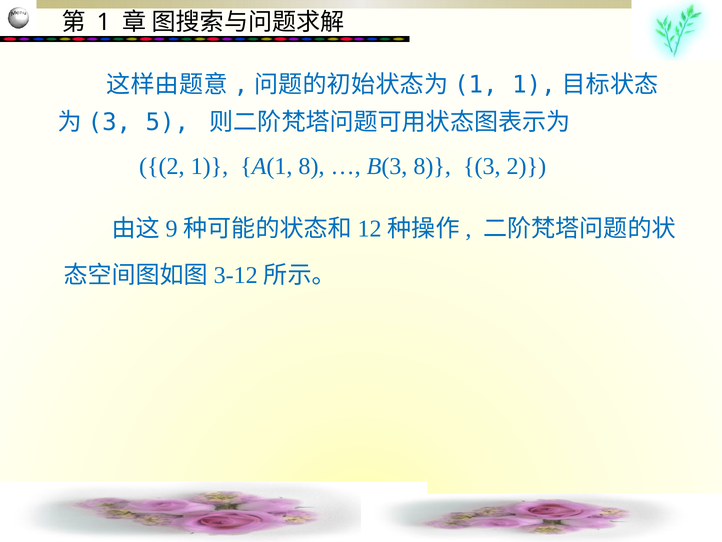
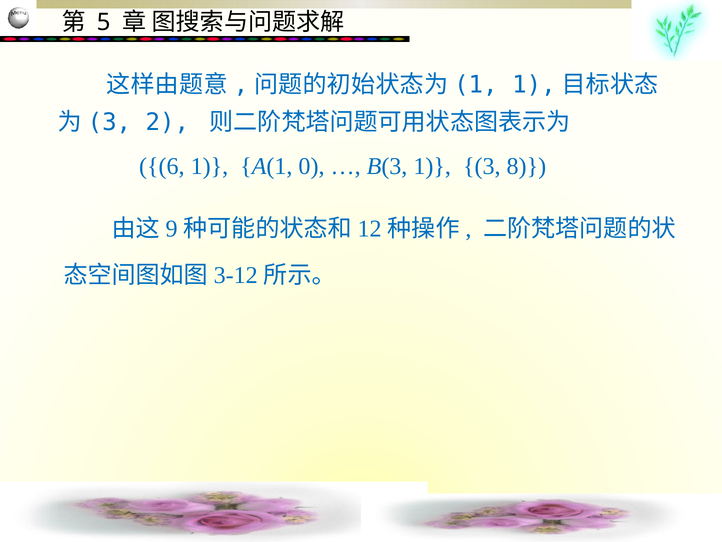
1 at (104, 22): 1 -> 5
5: 5 -> 2
2 at (162, 166): 2 -> 6
A(1 8: 8 -> 0
B(3 8: 8 -> 1
3 2: 2 -> 8
